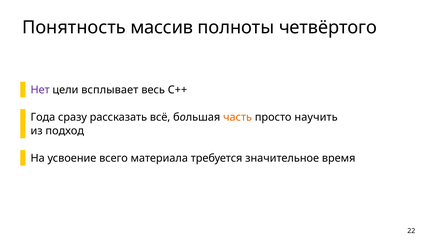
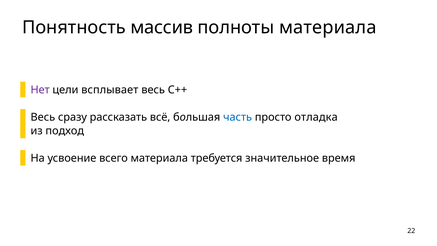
полноты четвёртого: четвёртого -> материала
Года at (43, 117): Года -> Весь
часть colour: orange -> blue
научить: научить -> отладка
